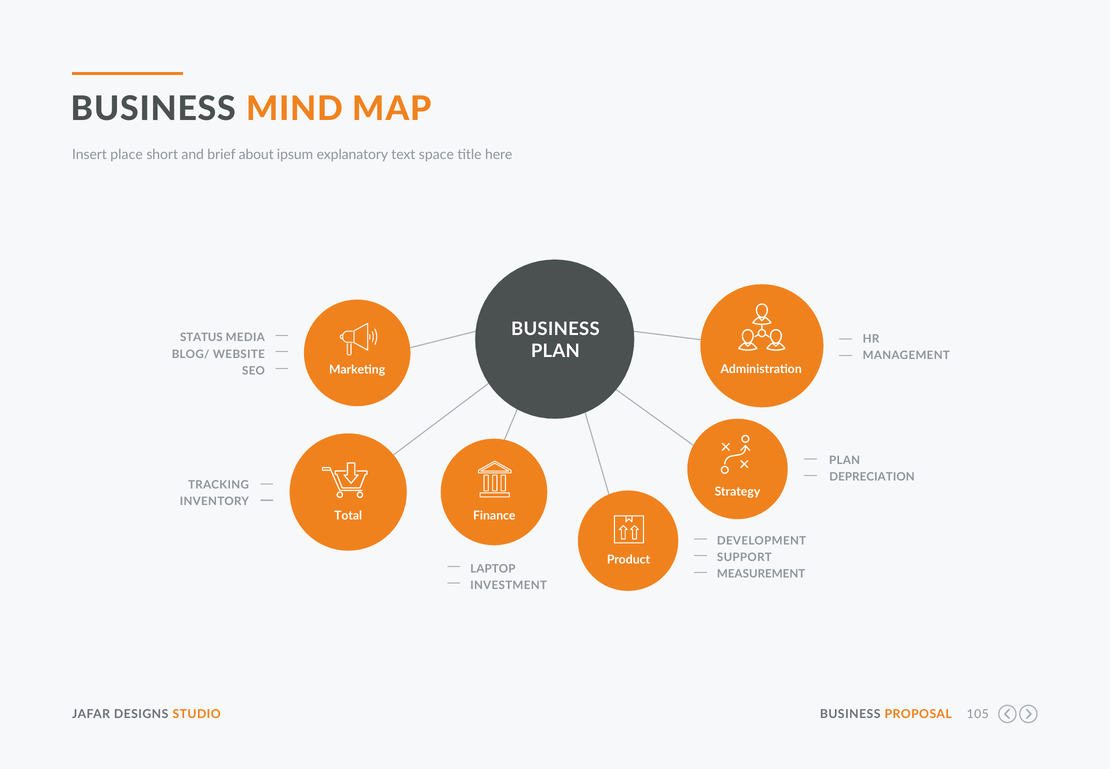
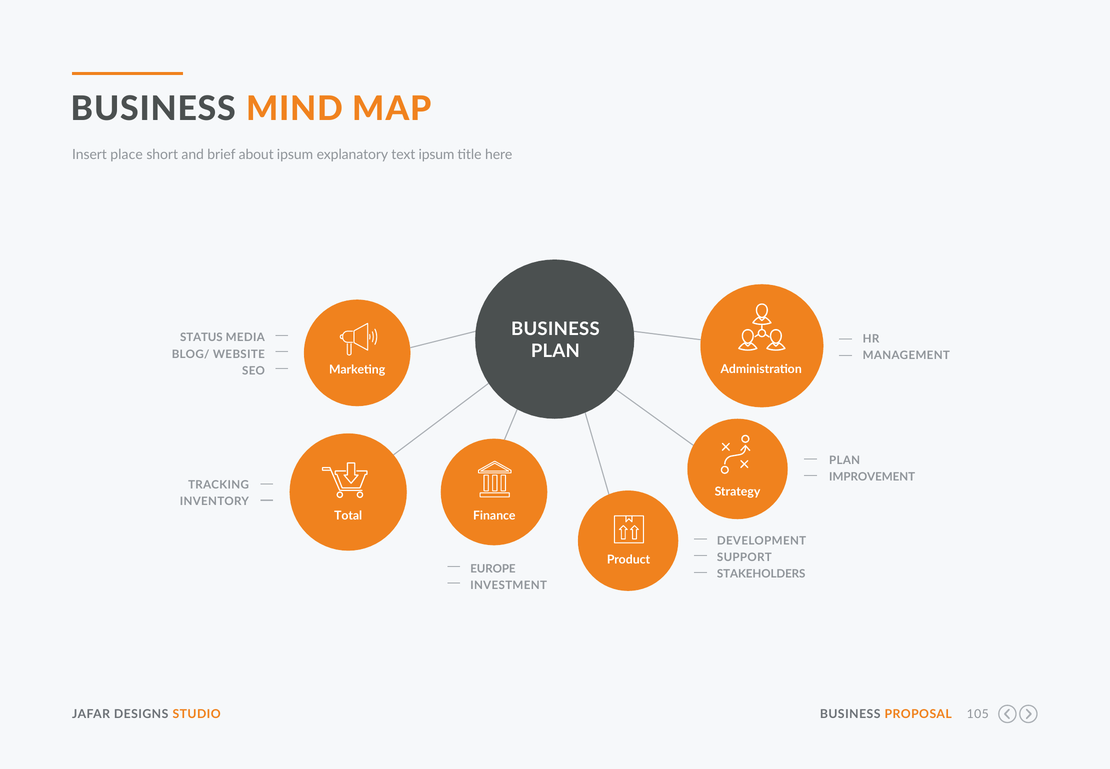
text space: space -> ipsum
DEPRECIATION: DEPRECIATION -> IMPROVEMENT
LAPTOP: LAPTOP -> EUROPE
MEASUREMENT: MEASUREMENT -> STAKEHOLDERS
